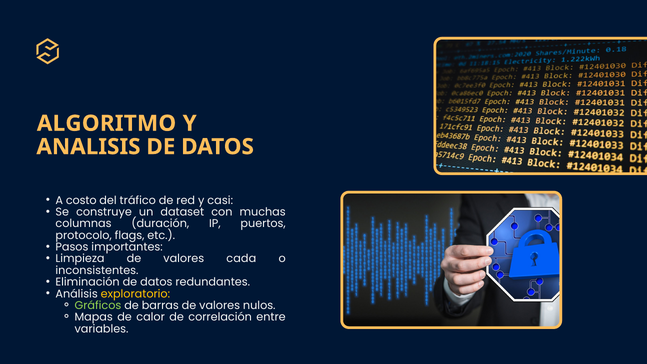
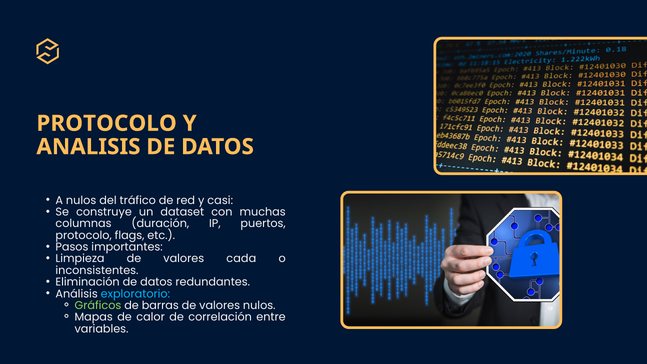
ALGORITMO at (106, 123): ALGORITMO -> PROTOCOLO
A costo: costo -> nulos
exploratorio colour: yellow -> light blue
